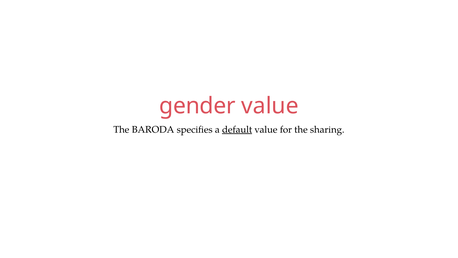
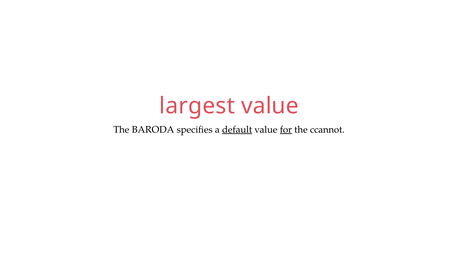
gender: gender -> largest
for underline: none -> present
sharing: sharing -> ccannot
